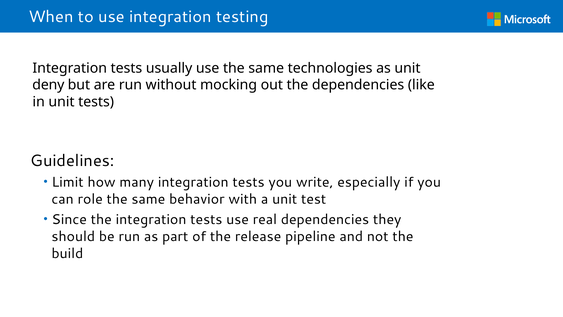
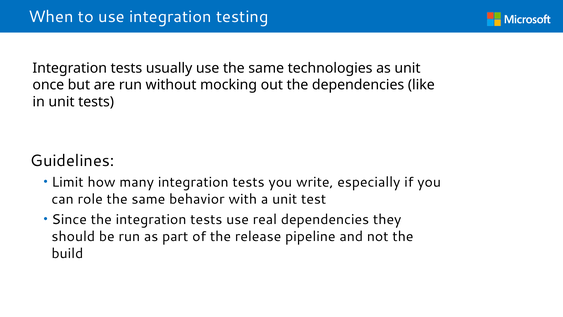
deny: deny -> once
